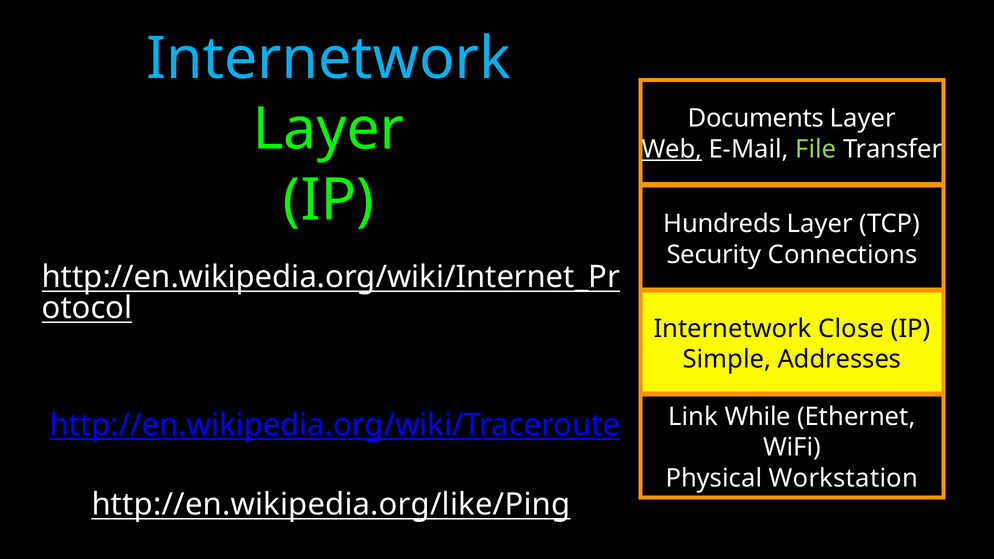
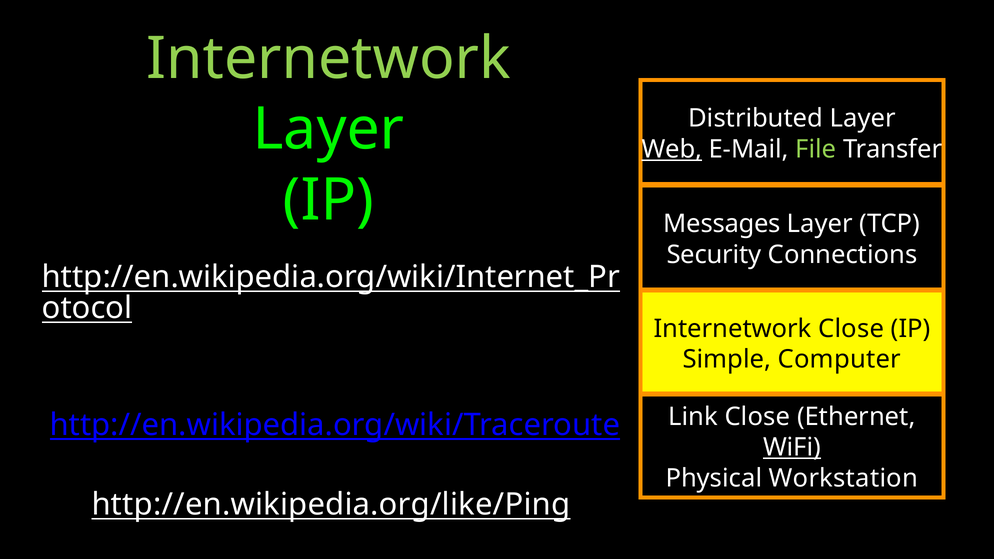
Internetwork at (328, 59) colour: light blue -> light green
Documents: Documents -> Distributed
Hundreds: Hundreds -> Messages
Addresses: Addresses -> Computer
Link While: While -> Close
WiFi underline: none -> present
